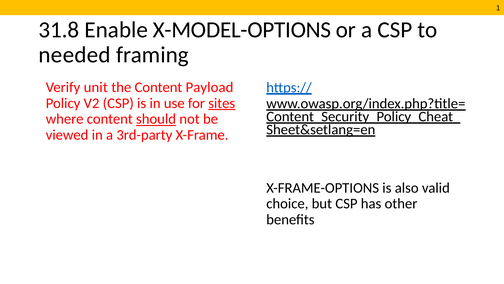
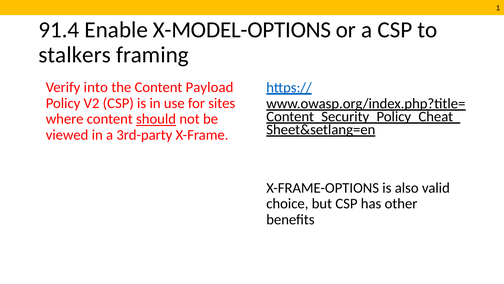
31.8: 31.8 -> 91.4
needed: needed -> stalkers
unit: unit -> into
sites underline: present -> none
